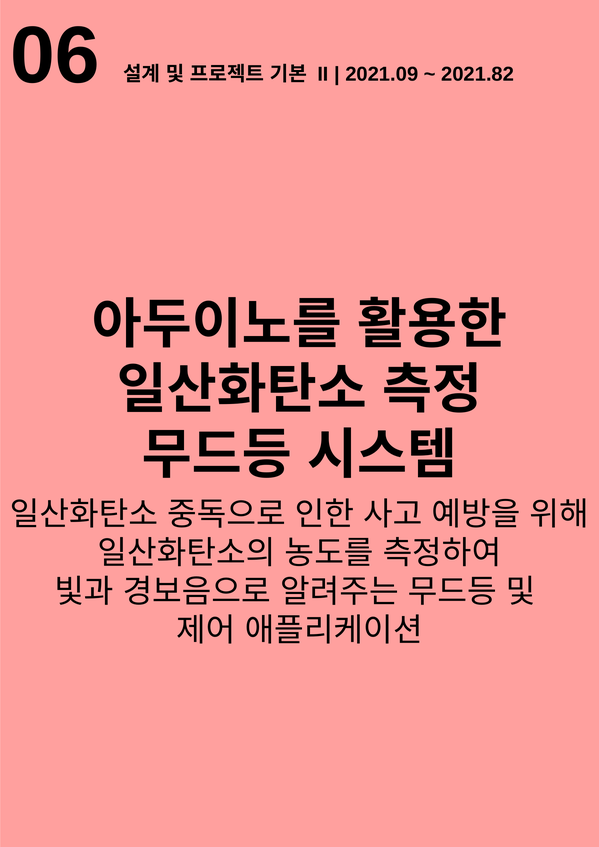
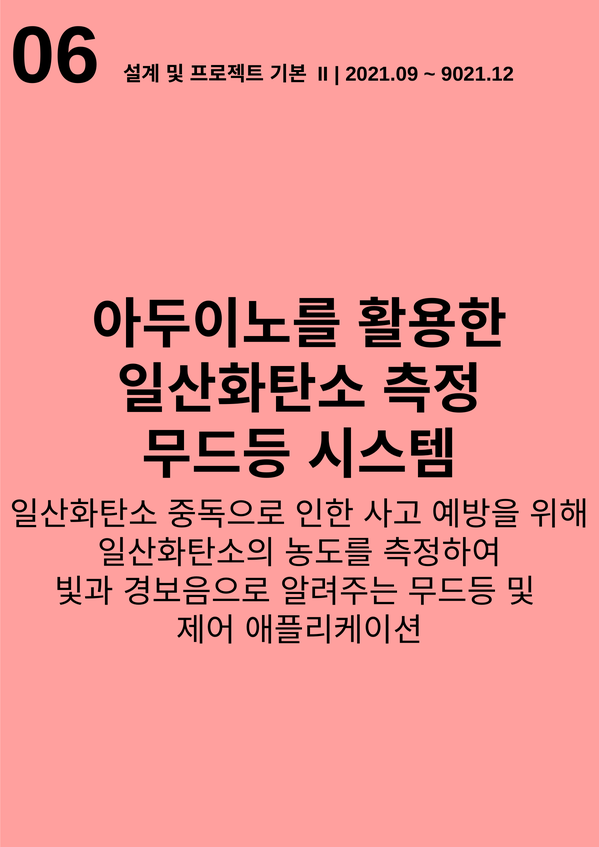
2021.82: 2021.82 -> 9021.12
